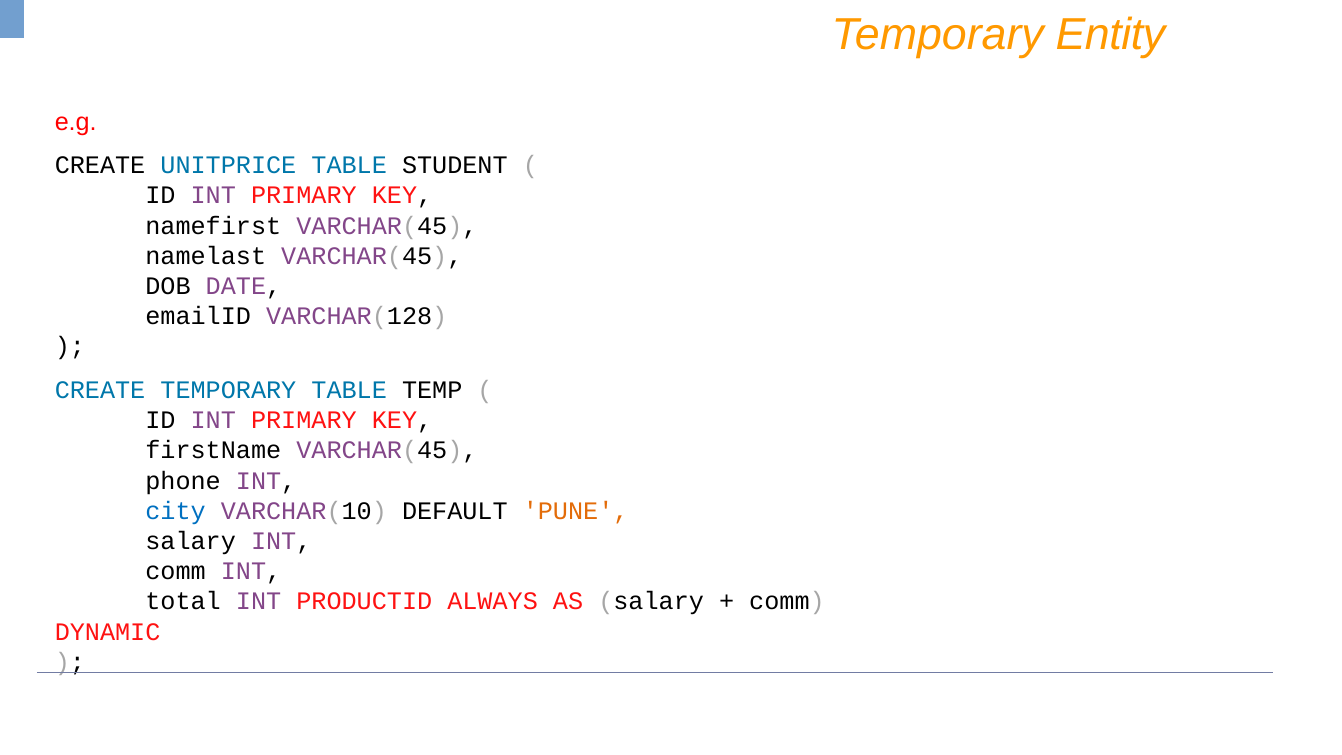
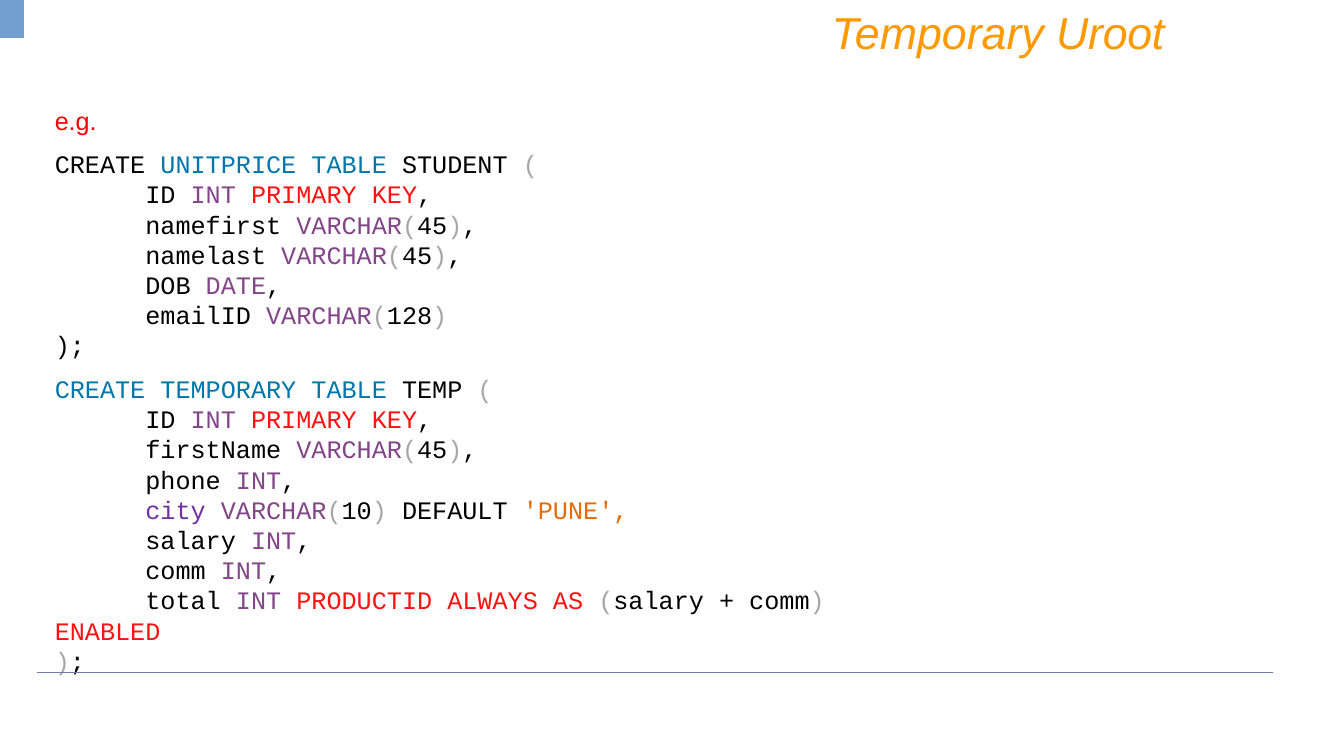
Entity: Entity -> Uroot
city colour: blue -> purple
DYNAMIC: DYNAMIC -> ENABLED
